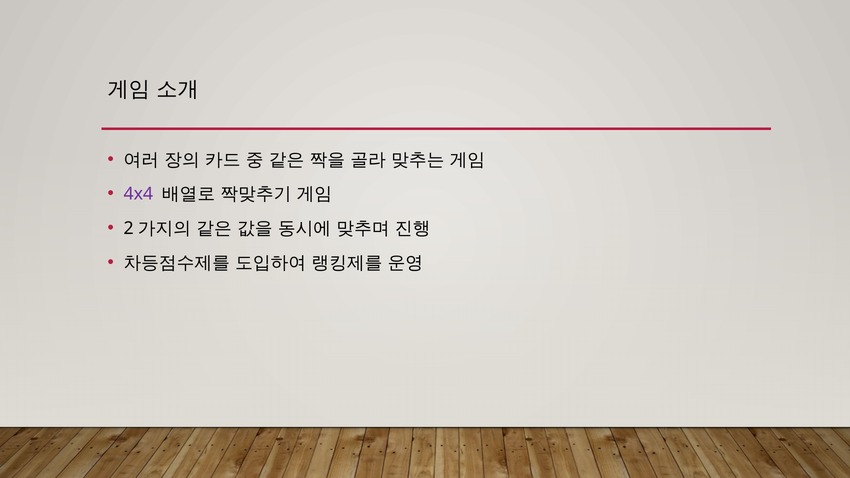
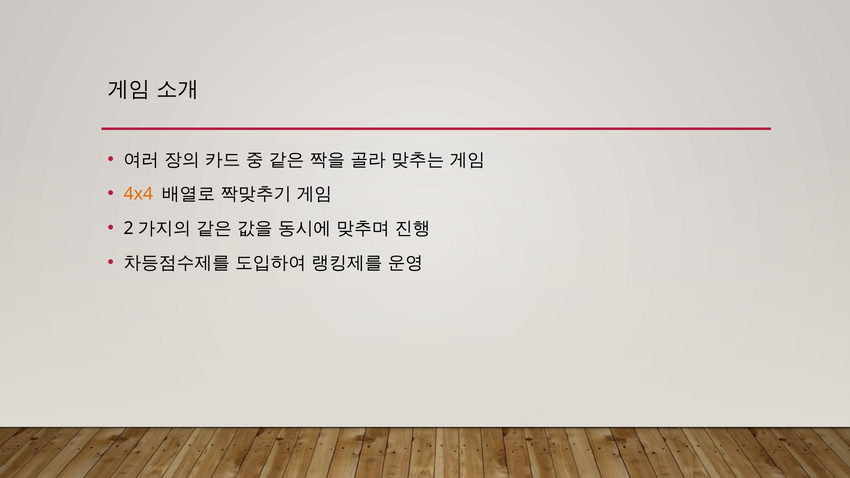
4x4 colour: purple -> orange
